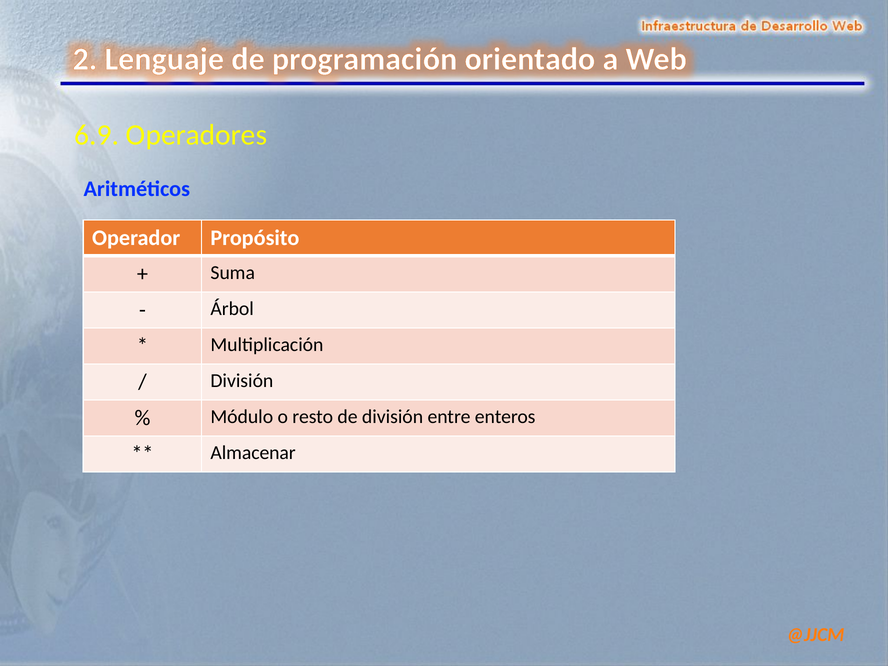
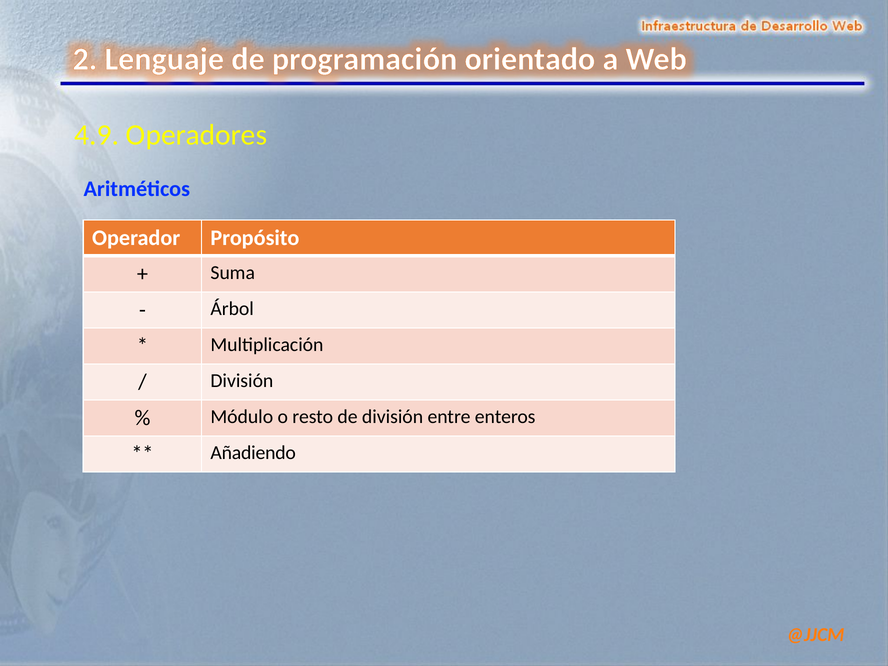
6.9: 6.9 -> 4.9
Almacenar: Almacenar -> Añadiendo
